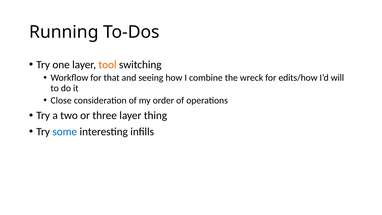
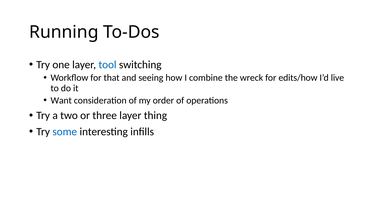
tool colour: orange -> blue
will: will -> live
Close: Close -> Want
